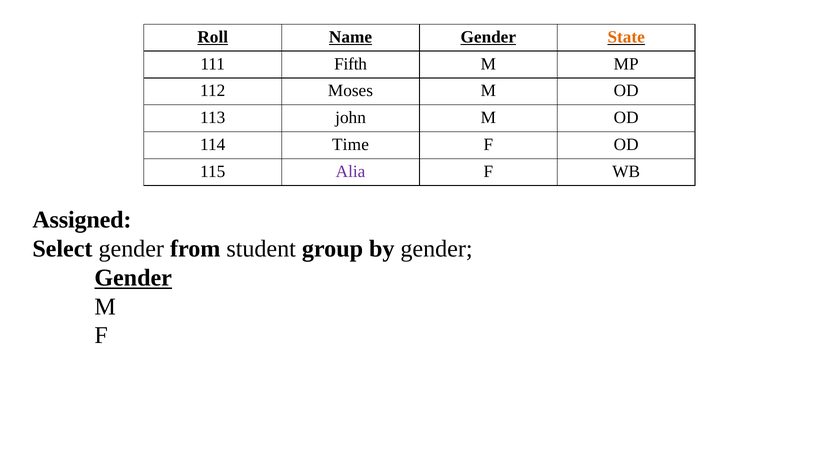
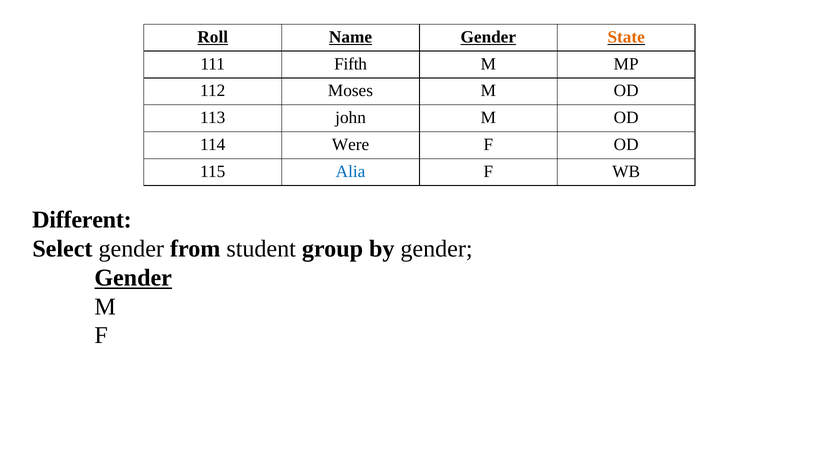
Time: Time -> Were
Alia colour: purple -> blue
Assigned: Assigned -> Different
